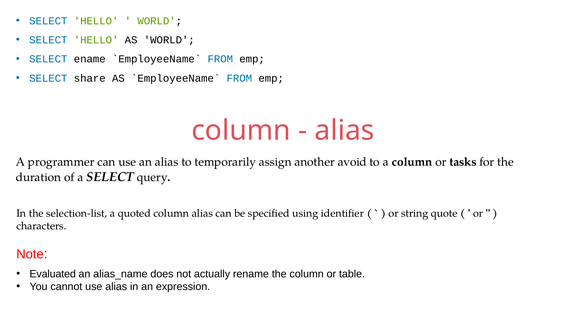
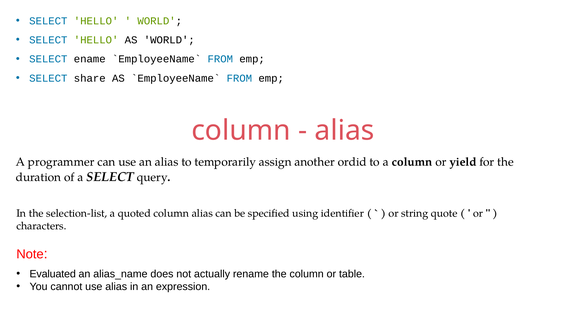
avoid: avoid -> ordid
tasks: tasks -> yield
